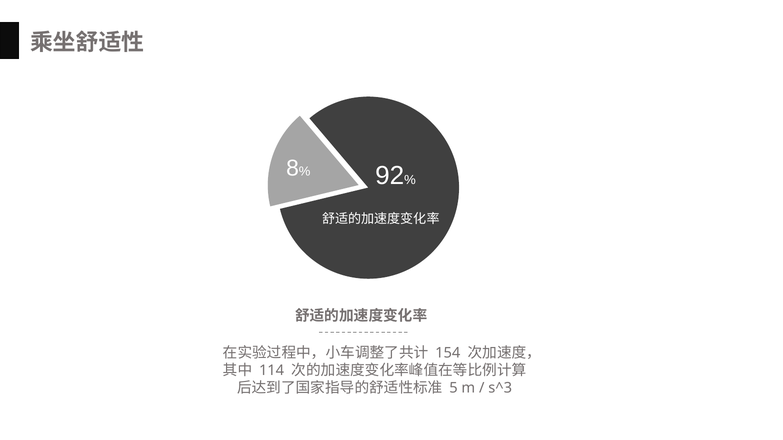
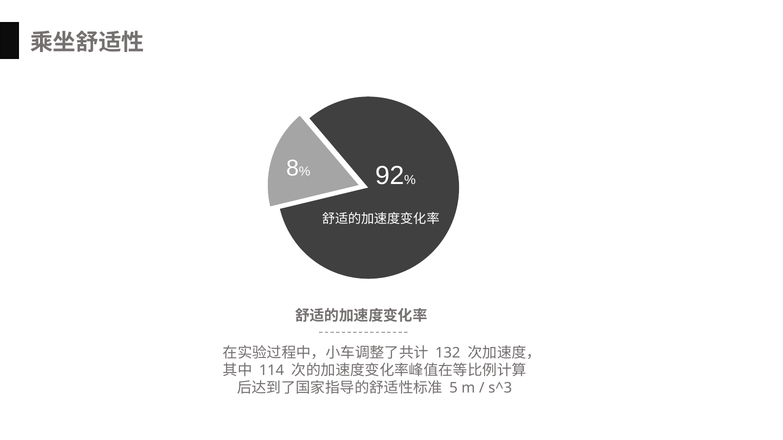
154: 154 -> 132
